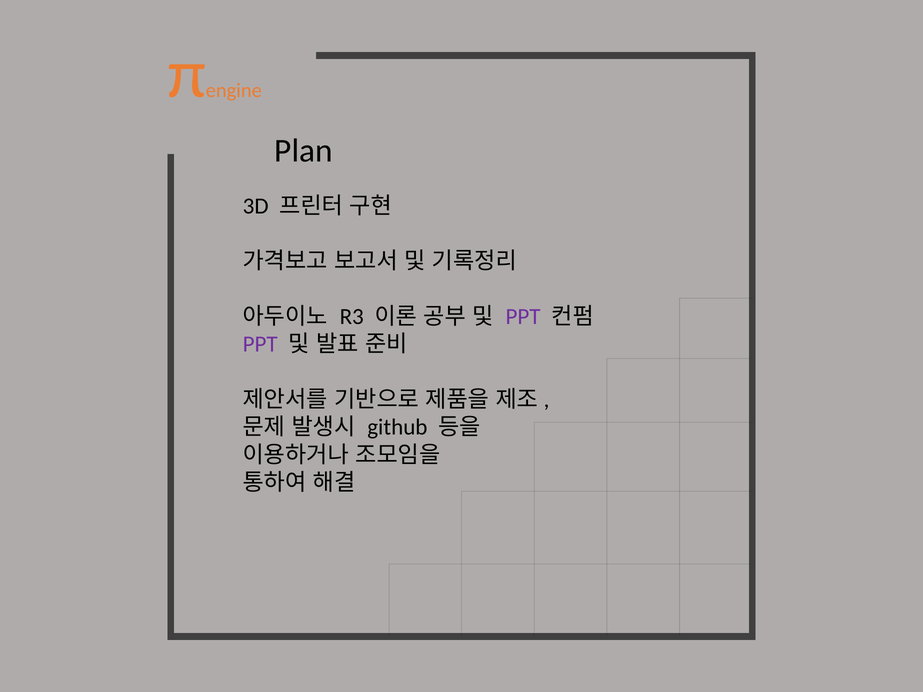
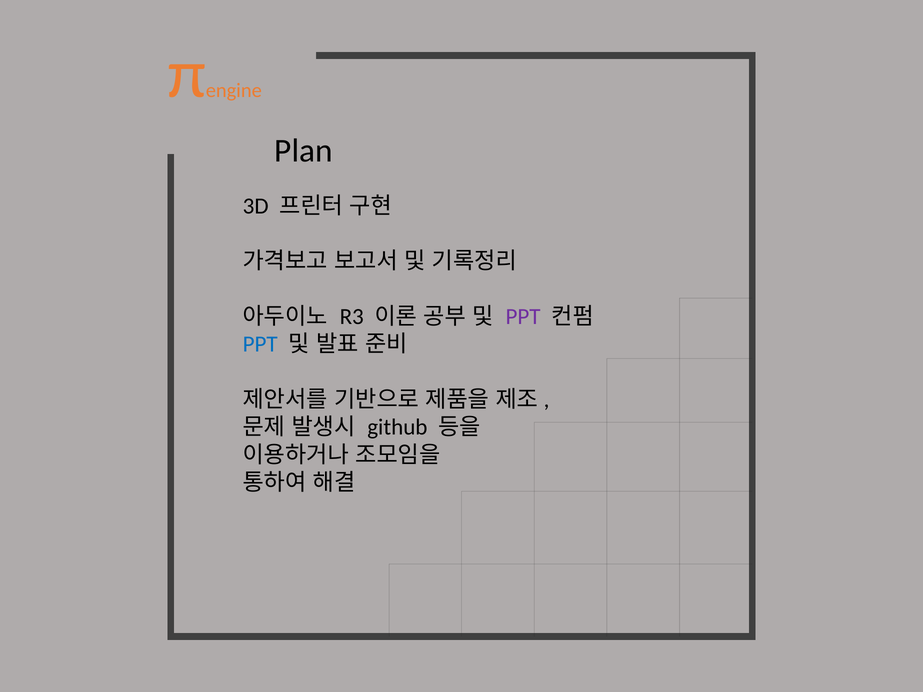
PPT at (260, 344) colour: purple -> blue
